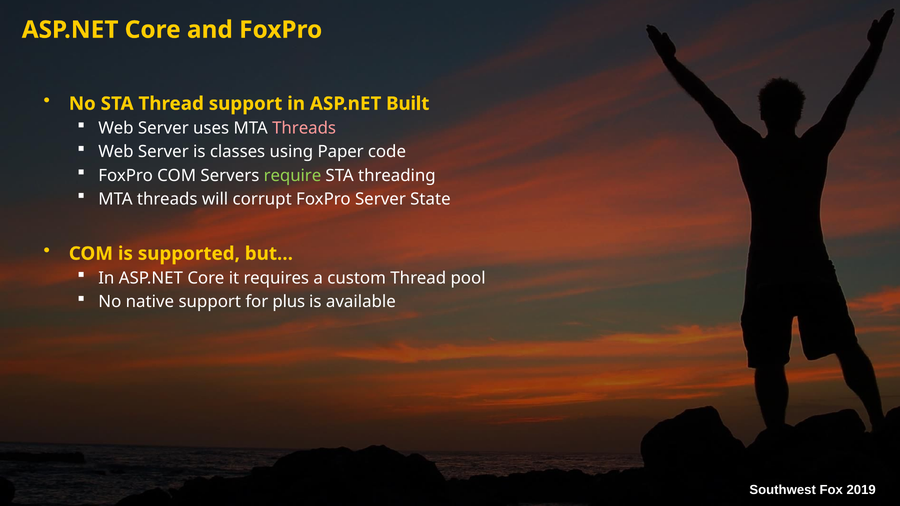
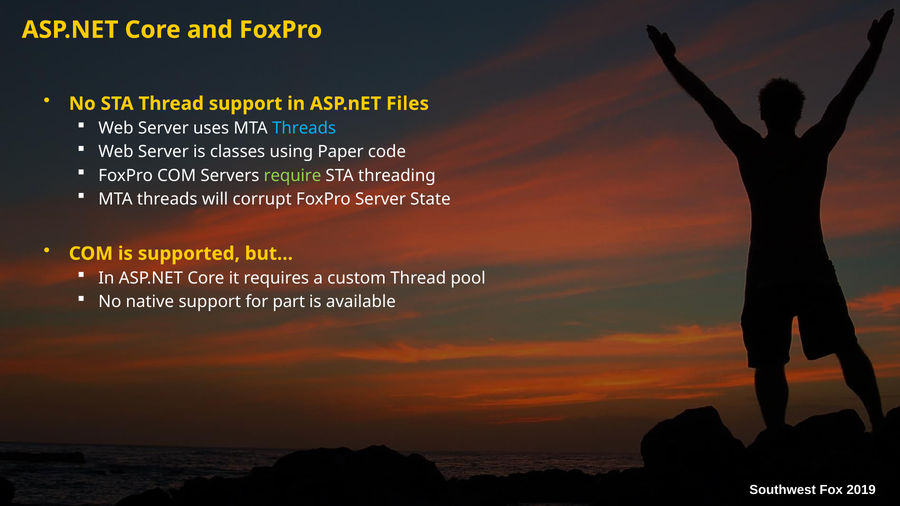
Built: Built -> Files
Threads at (304, 128) colour: pink -> light blue
plus: plus -> part
